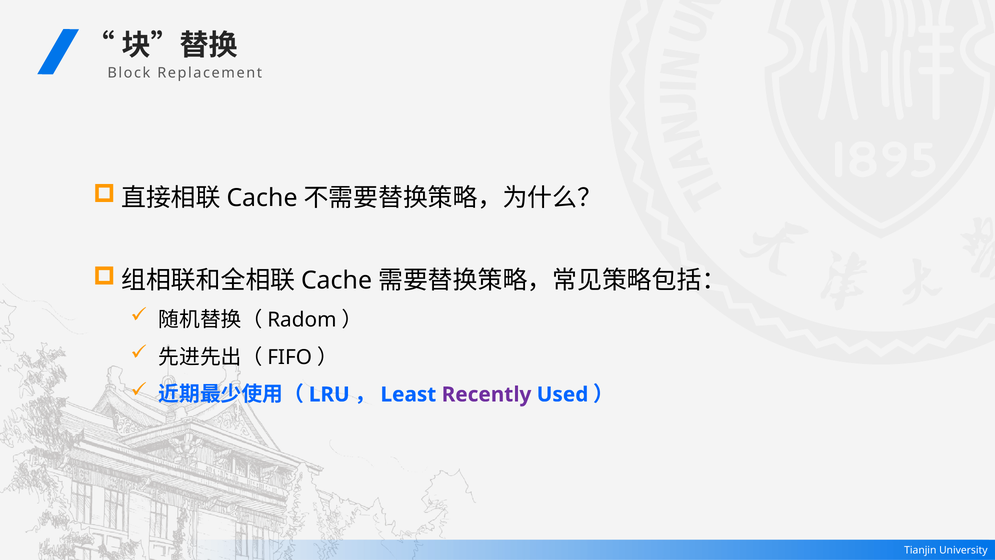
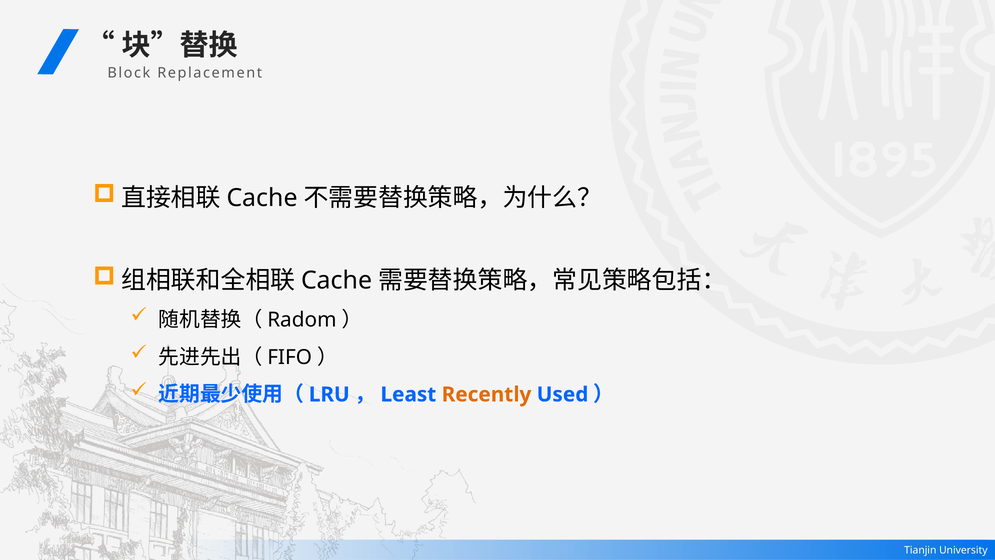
Recently colour: purple -> orange
